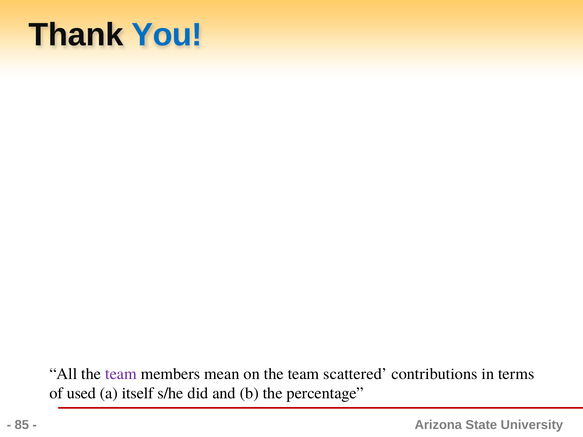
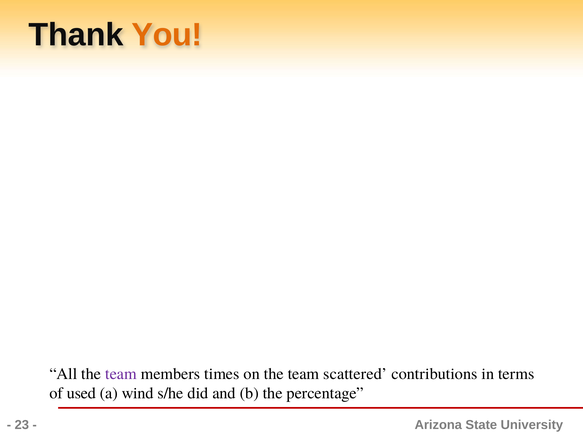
You colour: blue -> orange
mean: mean -> times
itself: itself -> wind
85: 85 -> 23
